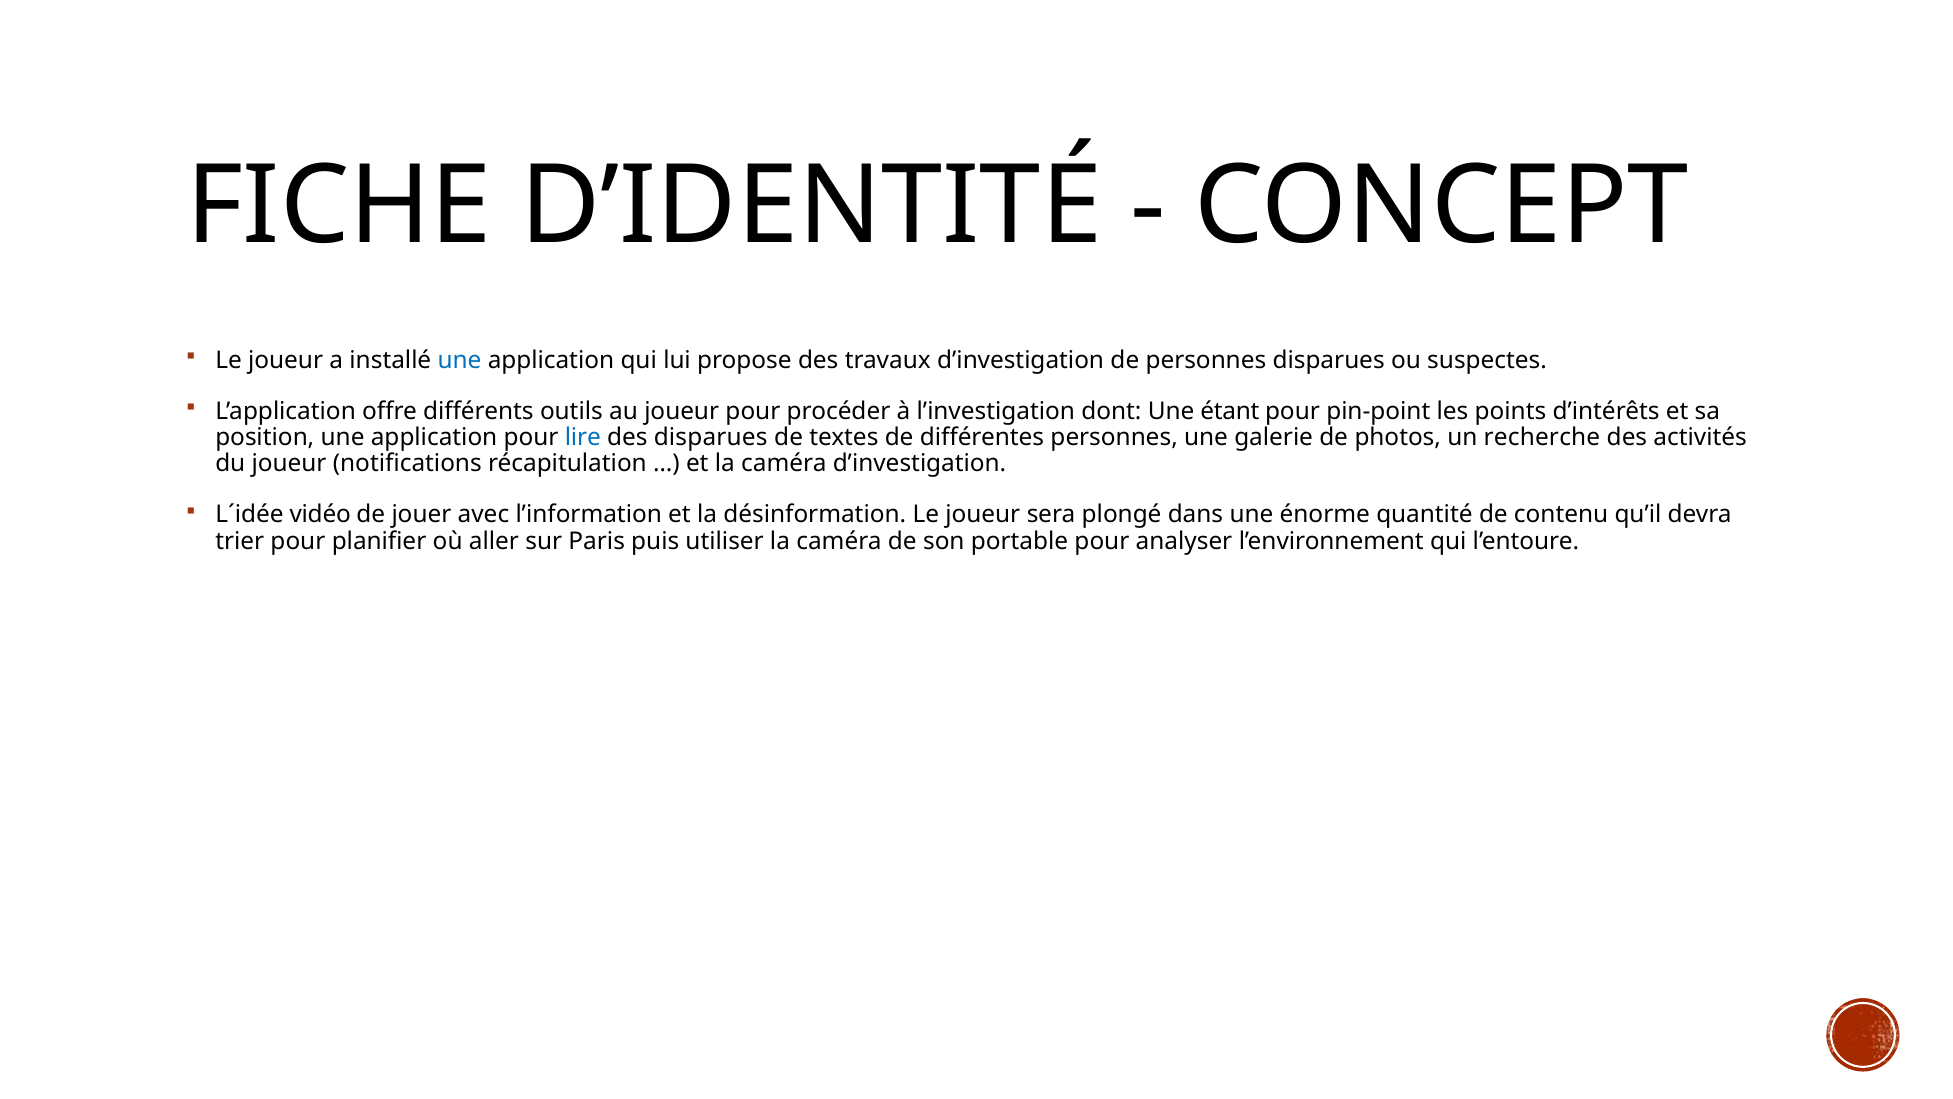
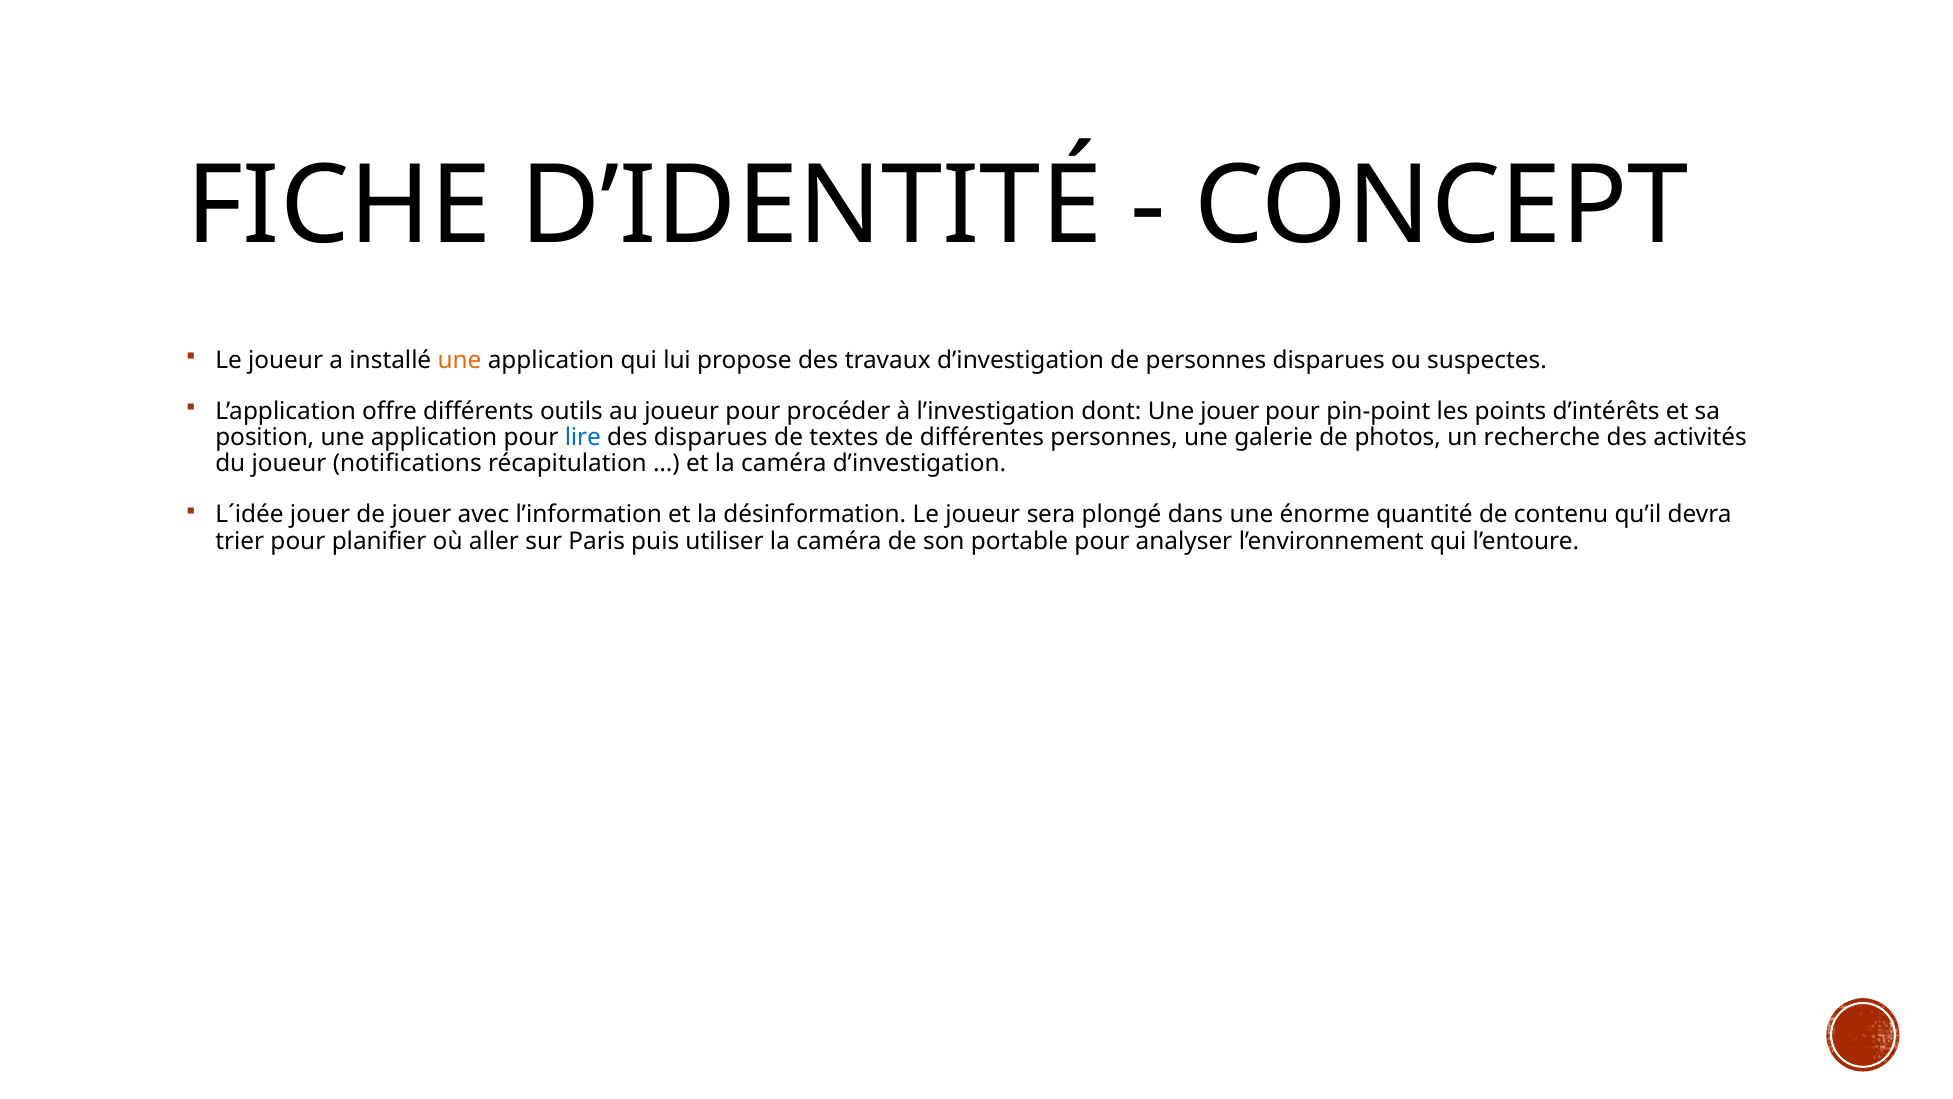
une at (460, 360) colour: blue -> orange
Une étant: étant -> jouer
L´idée vidéo: vidéo -> jouer
